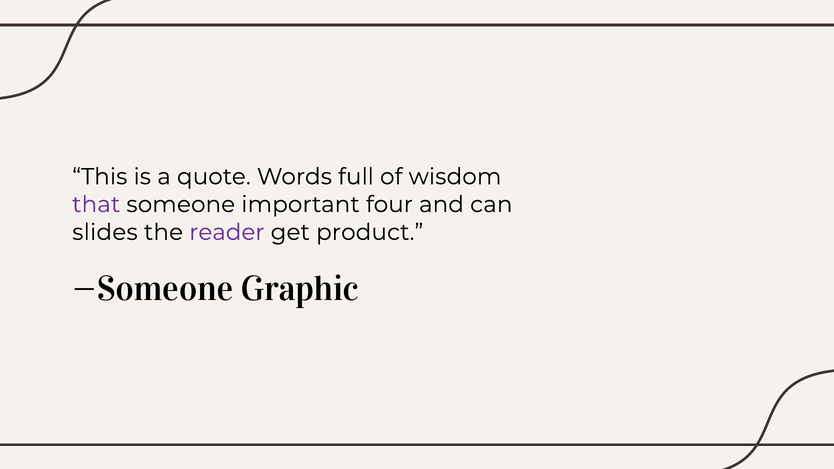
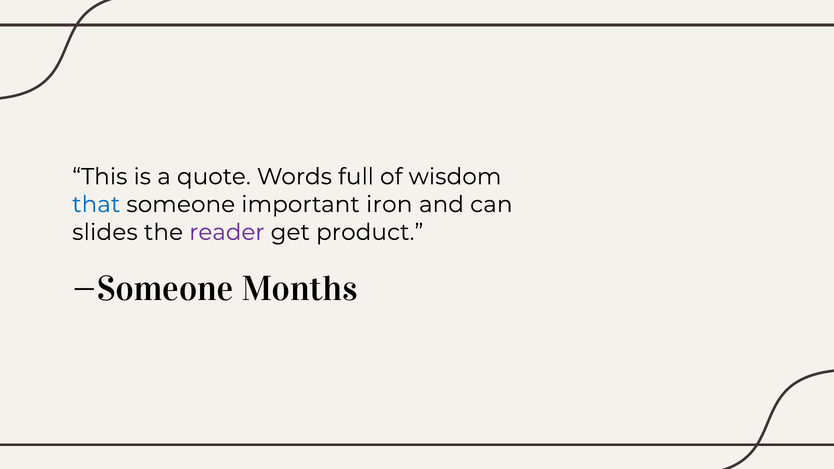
that colour: purple -> blue
four: four -> iron
Graphic: Graphic -> Months
